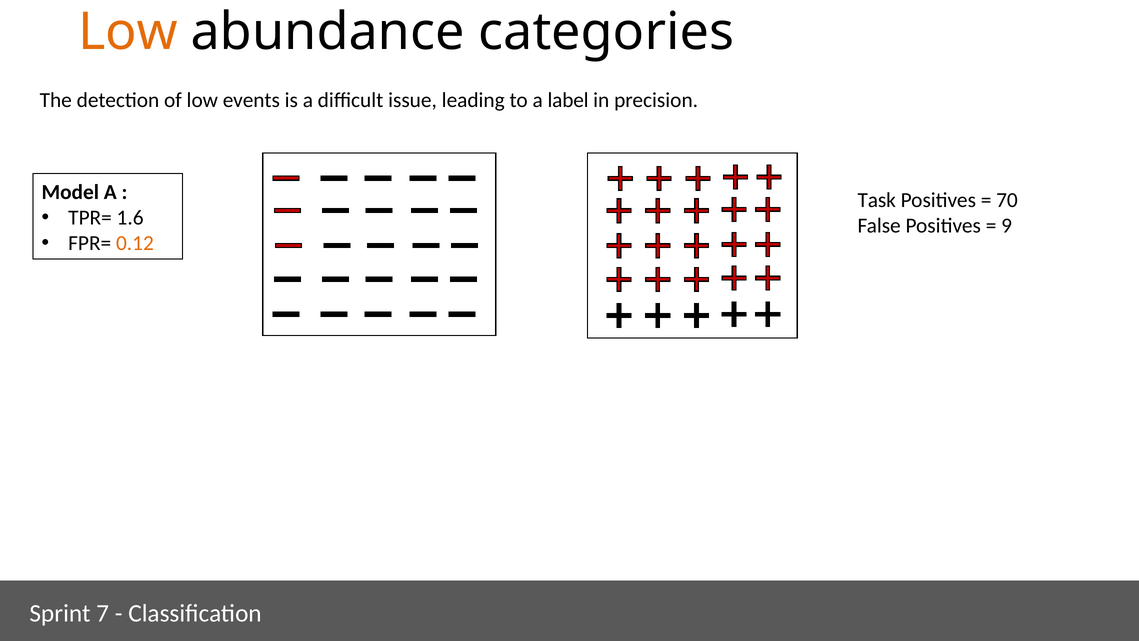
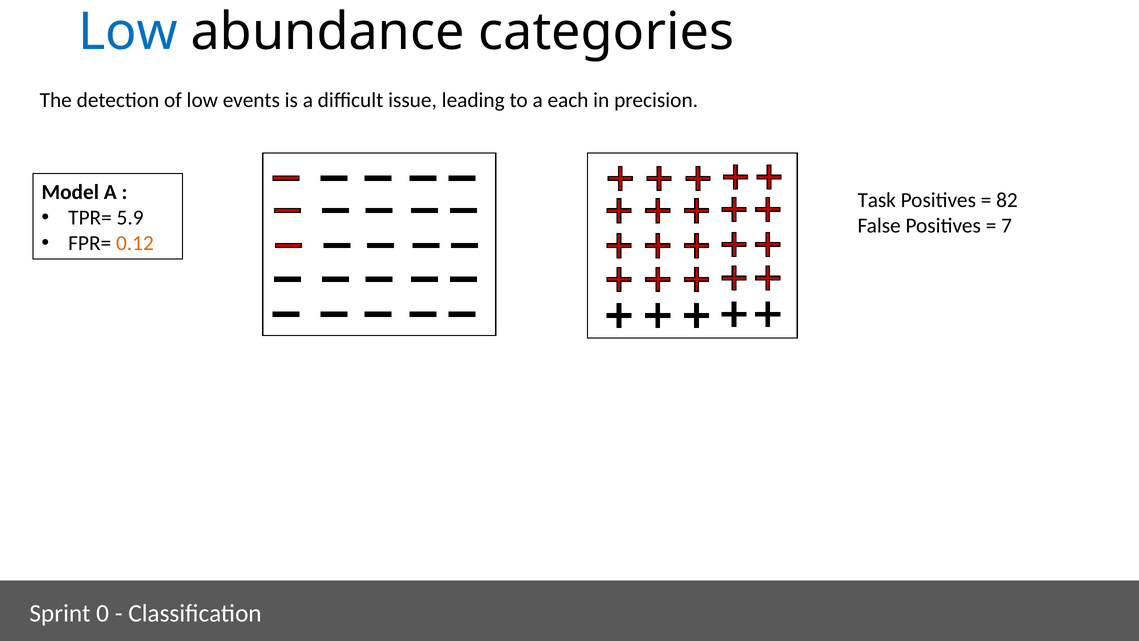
Low at (128, 32) colour: orange -> blue
label: label -> each
70: 70 -> 82
1.6: 1.6 -> 5.9
9: 9 -> 7
7: 7 -> 0
